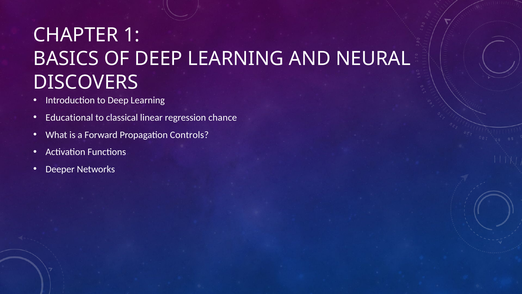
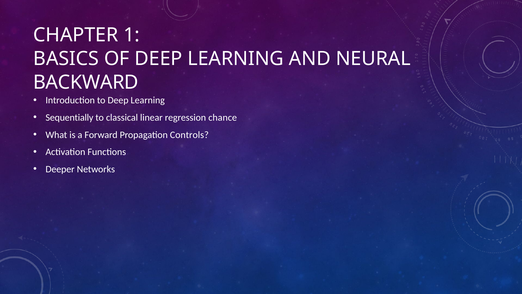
DISCOVERS: DISCOVERS -> BACKWARD
Educational: Educational -> Sequentially
